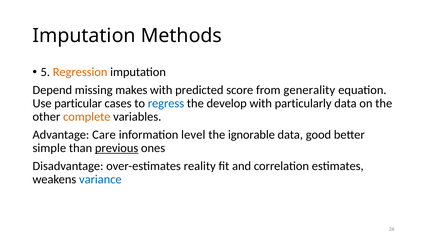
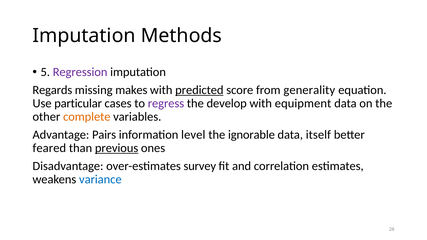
Regression colour: orange -> purple
Depend: Depend -> Regards
predicted underline: none -> present
regress colour: blue -> purple
particularly: particularly -> equipment
Care: Care -> Pairs
good: good -> itself
simple: simple -> feared
reality: reality -> survey
